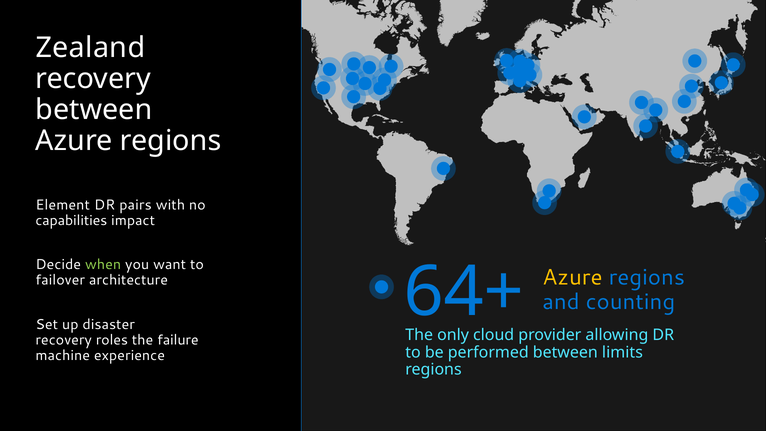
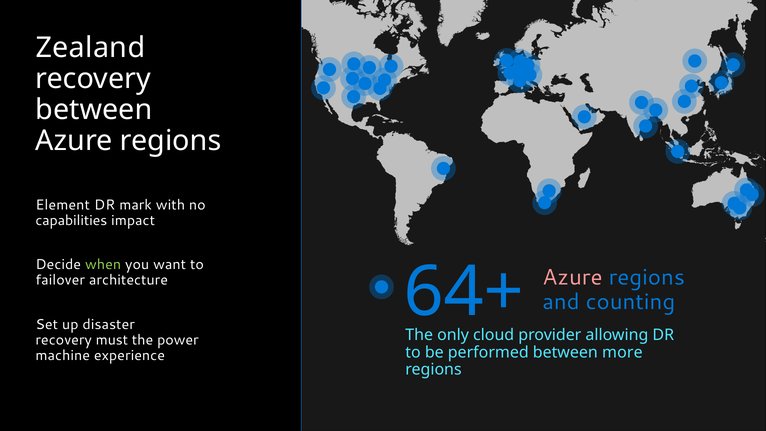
pairs: pairs -> mark
Azure at (572, 277) colour: yellow -> pink
roles: roles -> must
failure: failure -> power
limits: limits -> more
